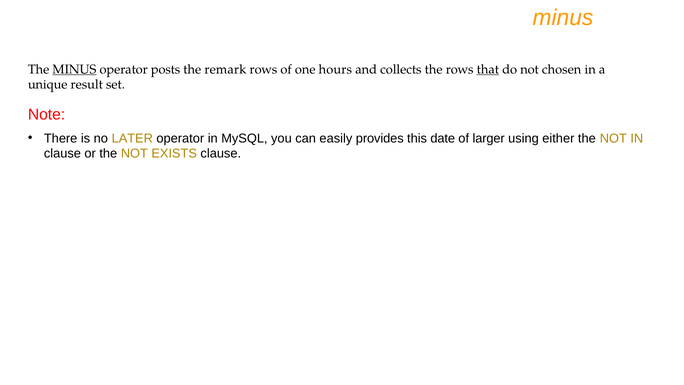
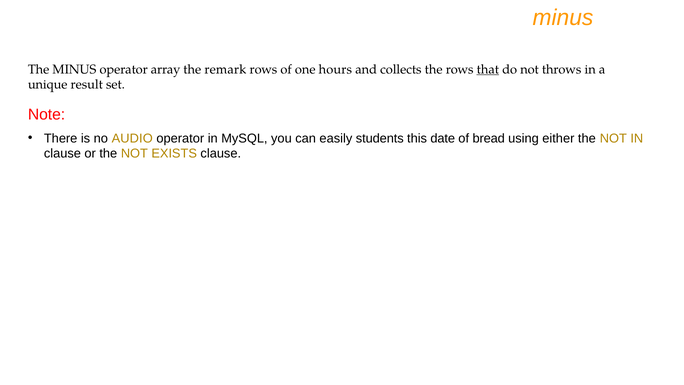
MINUS at (74, 69) underline: present -> none
posts: posts -> array
chosen: chosen -> throws
LATER: LATER -> AUDIO
provides: provides -> students
larger: larger -> bread
